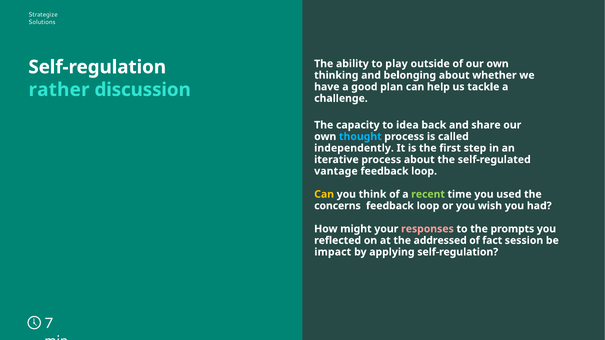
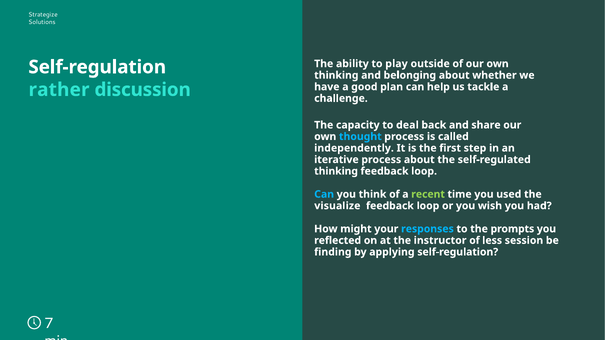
idea: idea -> deal
vantage at (336, 171): vantage -> thinking
Can at (324, 194) colour: yellow -> light blue
concerns: concerns -> visualize
responses colour: pink -> light blue
addressed: addressed -> instructor
fact: fact -> less
impact: impact -> finding
